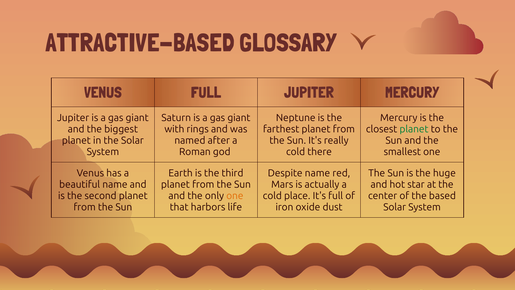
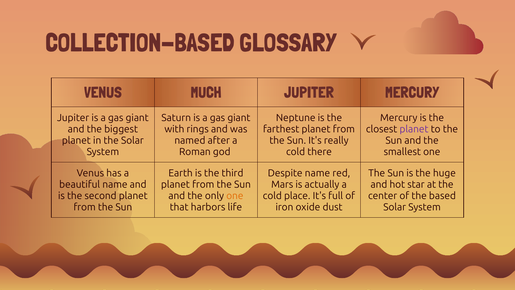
ATTRACTIVE-BASED: ATTRACTIVE-BASED -> COLLECTION-BASED
VENUS FULL: FULL -> MUCH
planet at (414, 129) colour: green -> purple
